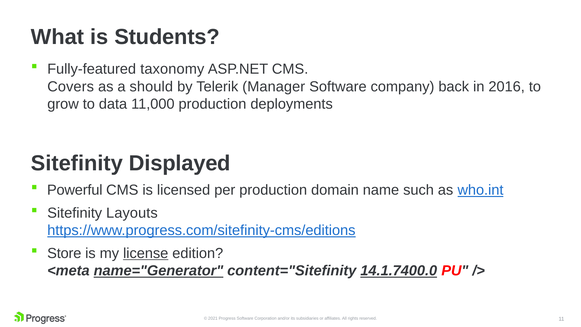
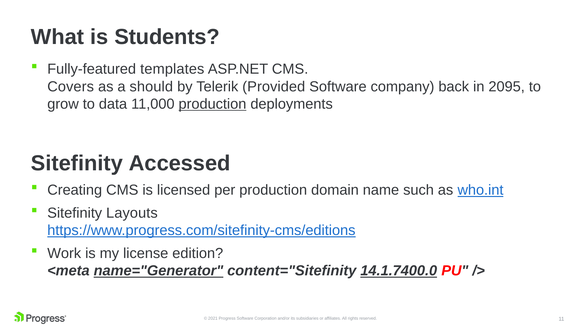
taxonomy: taxonomy -> templates
Manager: Manager -> Provided
2016: 2016 -> 2095
production at (212, 104) underline: none -> present
Displayed: Displayed -> Accessed
Powerful: Powerful -> Creating
Store: Store -> Work
license underline: present -> none
